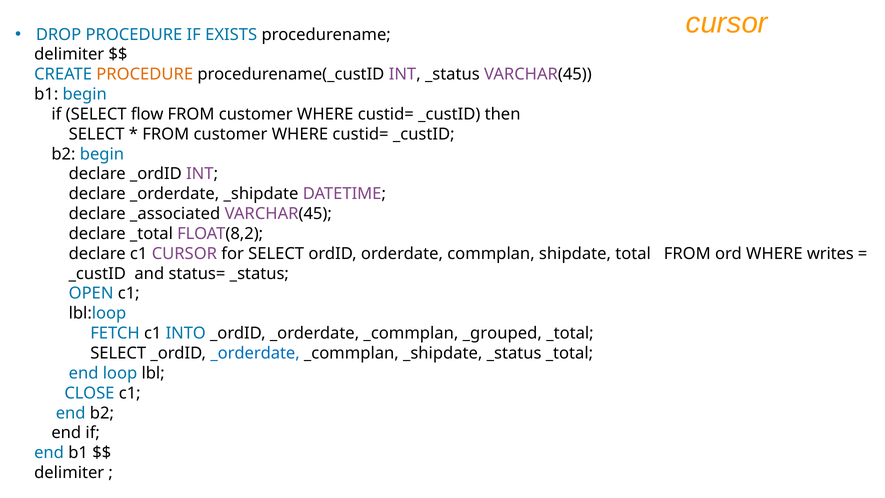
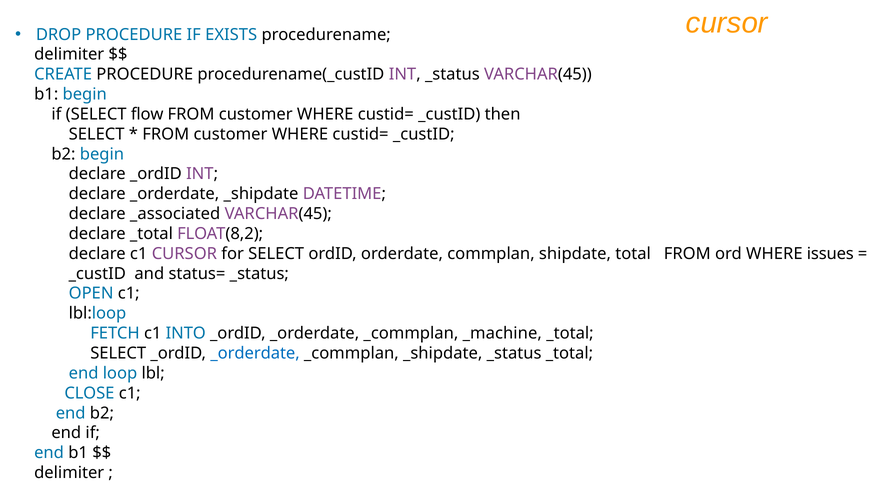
PROCEDURE at (145, 74) colour: orange -> black
writes: writes -> issues
_grouped: _grouped -> _machine
